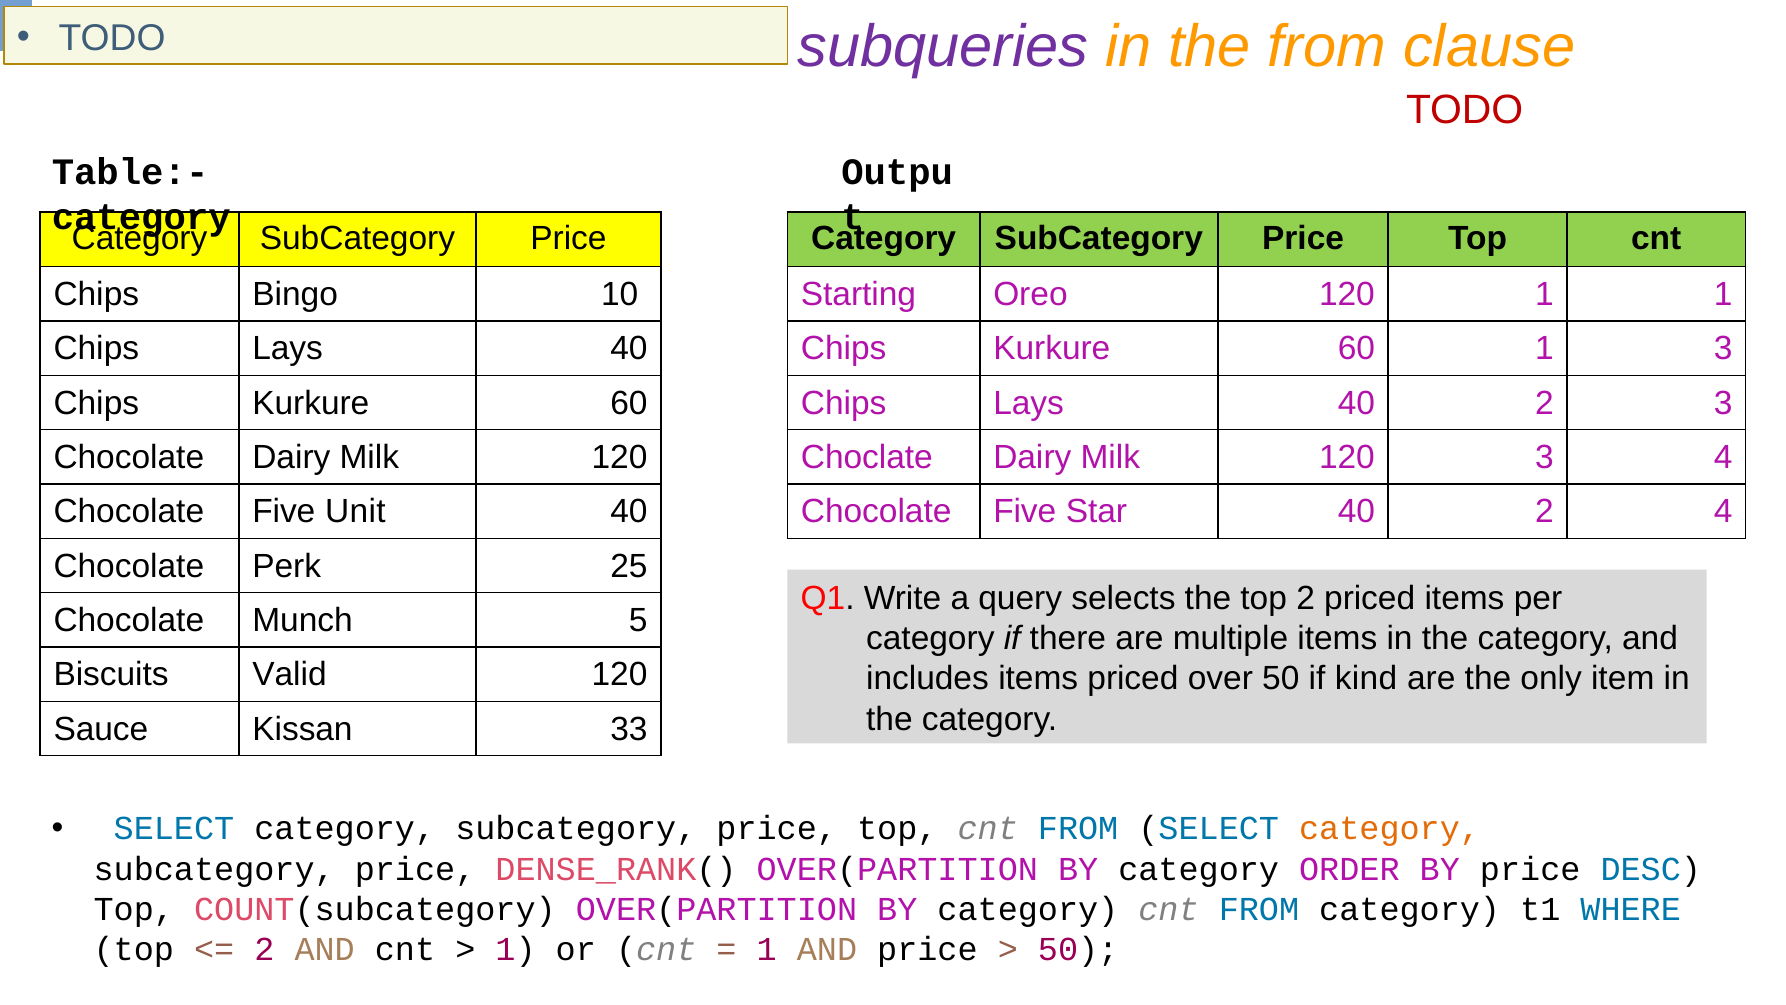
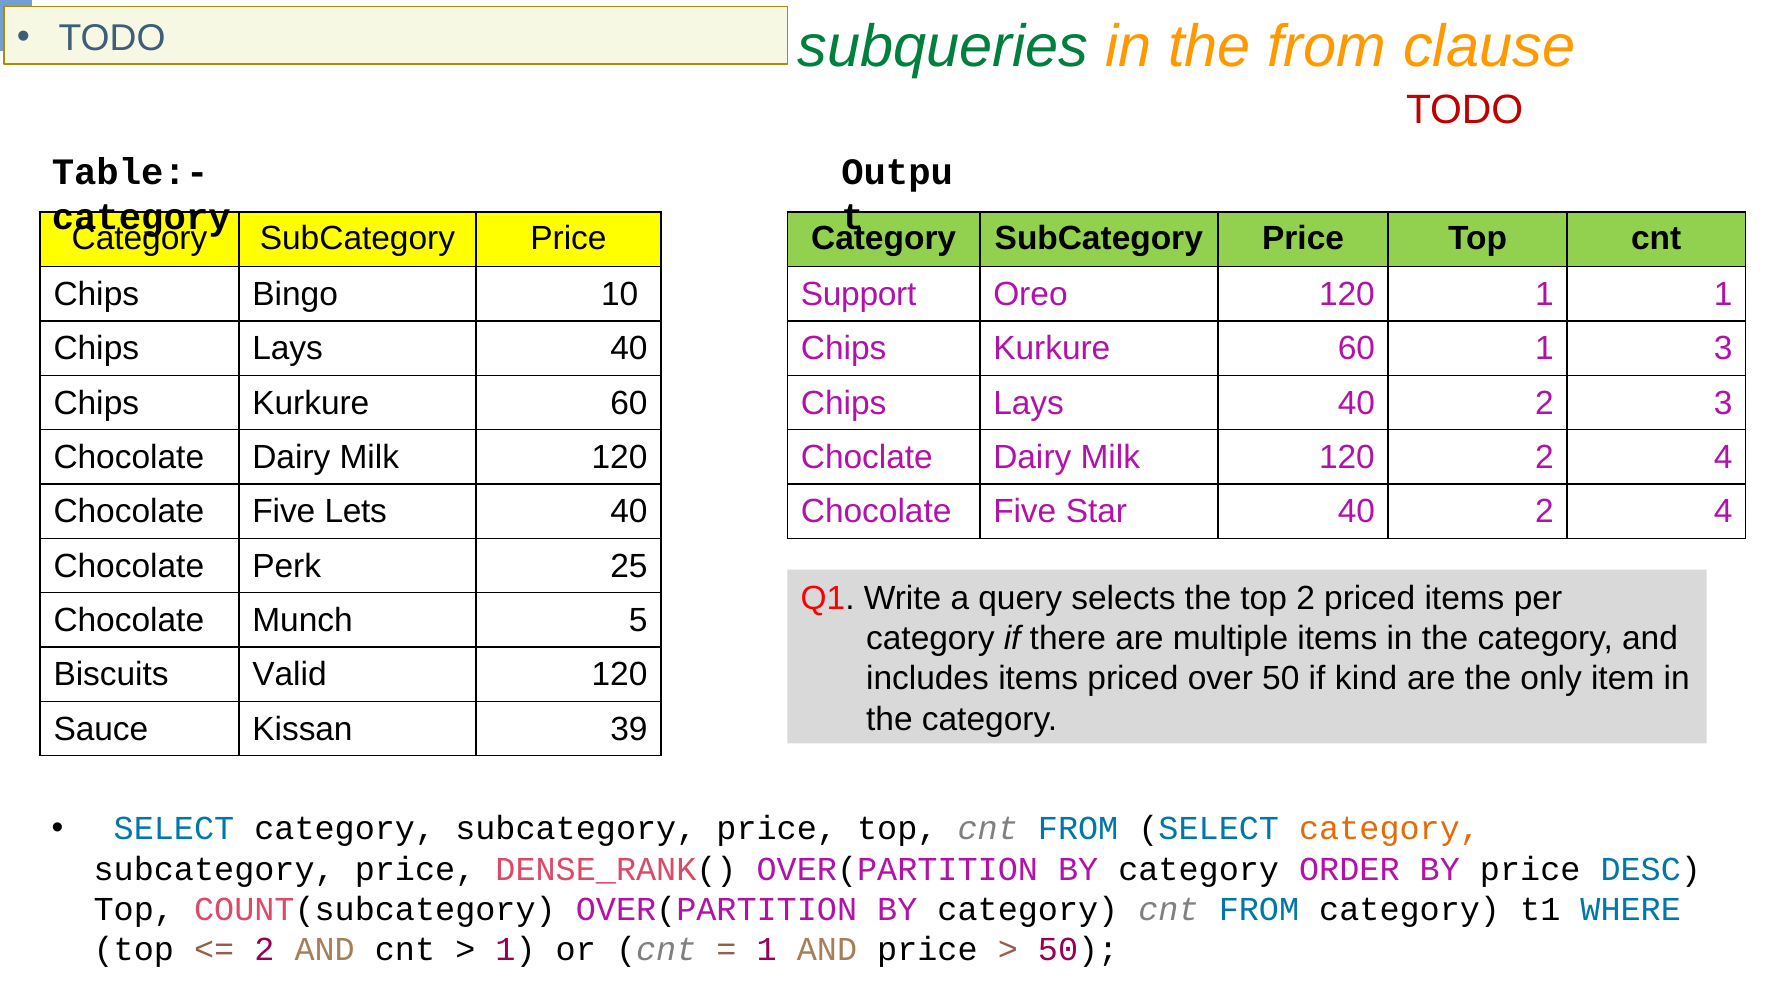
subqueries colour: purple -> green
Starting: Starting -> Support
120 3: 3 -> 2
Unit: Unit -> Lets
33: 33 -> 39
